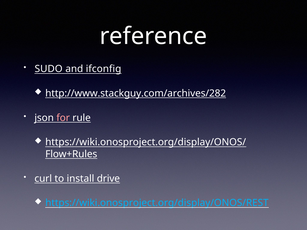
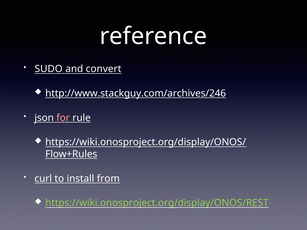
ifconfig: ifconfig -> convert
http://www.stackguy.com/archives/282: http://www.stackguy.com/archives/282 -> http://www.stackguy.com/archives/246
drive: drive -> from
https://wiki.onosproject.org/display/ONOS/REST colour: light blue -> light green
